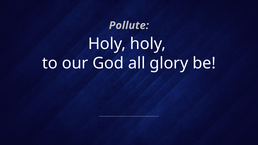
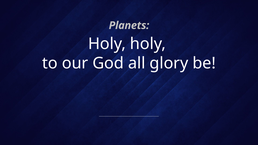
Pollute: Pollute -> Planets
